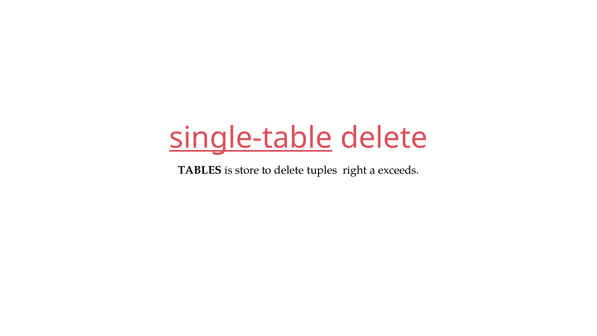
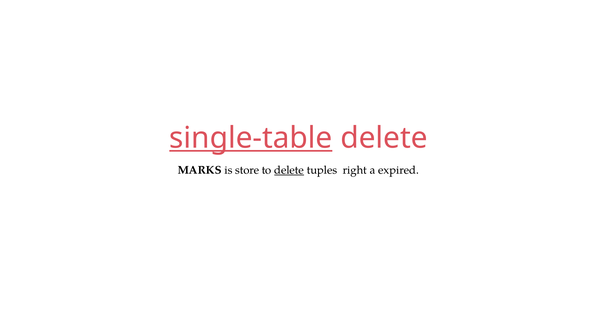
TABLES: TABLES -> MARKS
delete at (289, 170) underline: none -> present
exceeds: exceeds -> expired
